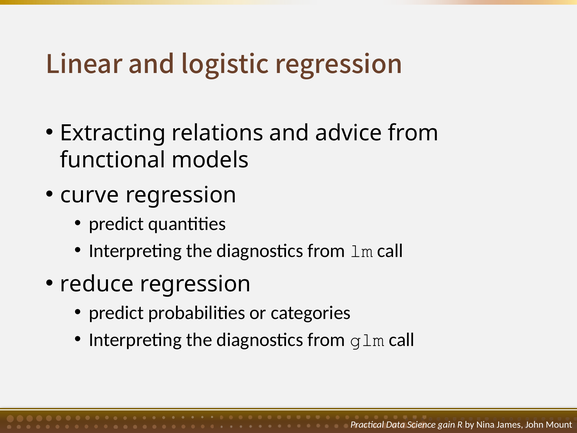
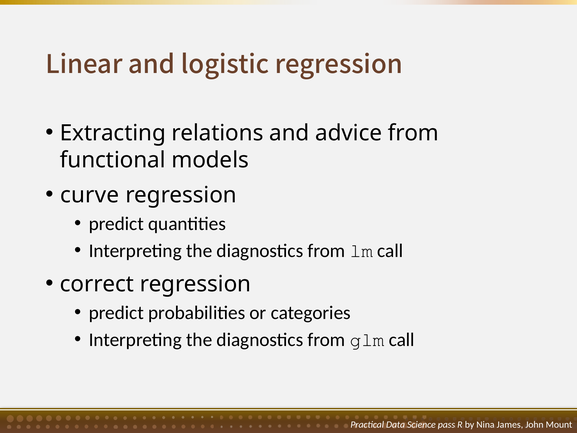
reduce: reduce -> correct
gain: gain -> pass
